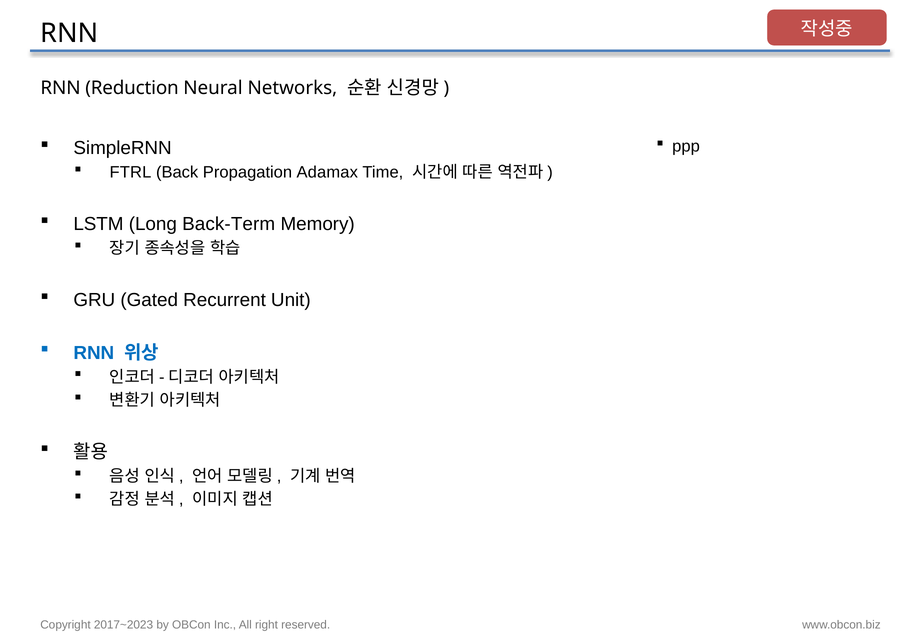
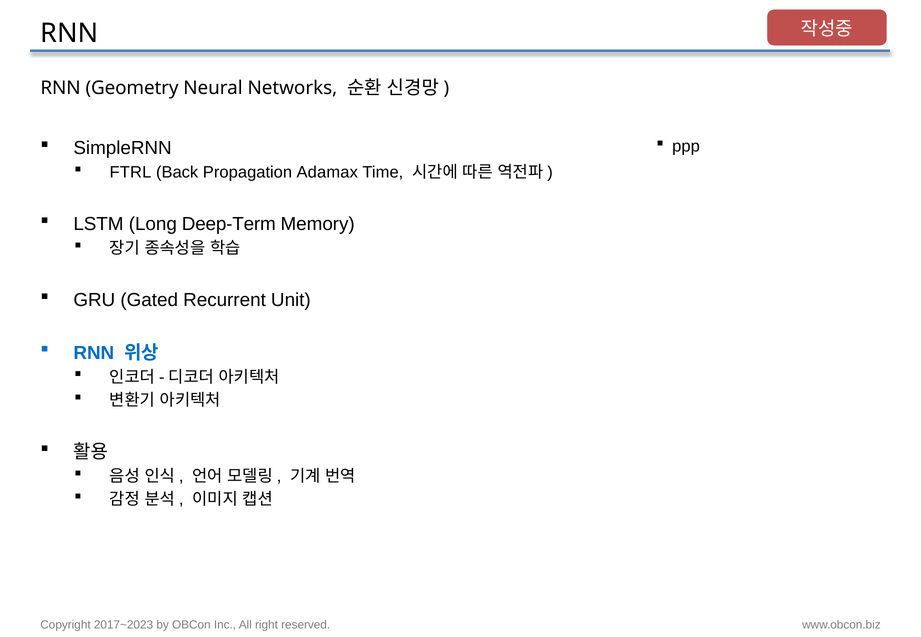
Reduction: Reduction -> Geometry
Back-Term: Back-Term -> Deep-Term
